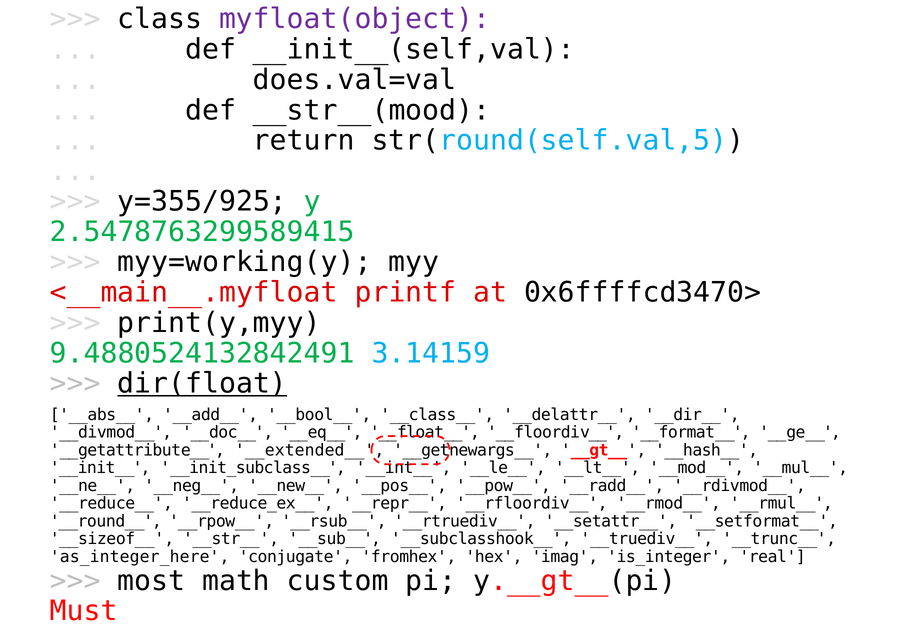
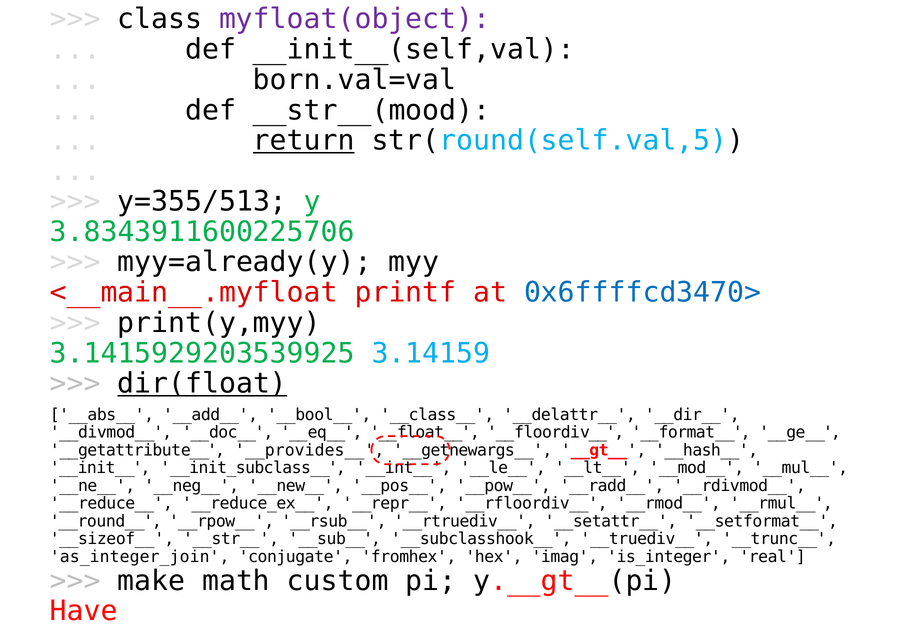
does.val=val: does.val=val -> born.val=val
return underline: none -> present
y=355/925: y=355/925 -> y=355/513
2.5478763299589415: 2.5478763299589415 -> 3.8343911600225706
myy=working(y: myy=working(y -> myy=already(y
0x6ffffcd3470> colour: black -> blue
9.4880524132842491: 9.4880524132842491 -> 3.1415929203539925
__extended__: __extended__ -> __provides__
as_integer_here: as_integer_here -> as_integer_join
most: most -> make
Must: Must -> Have
